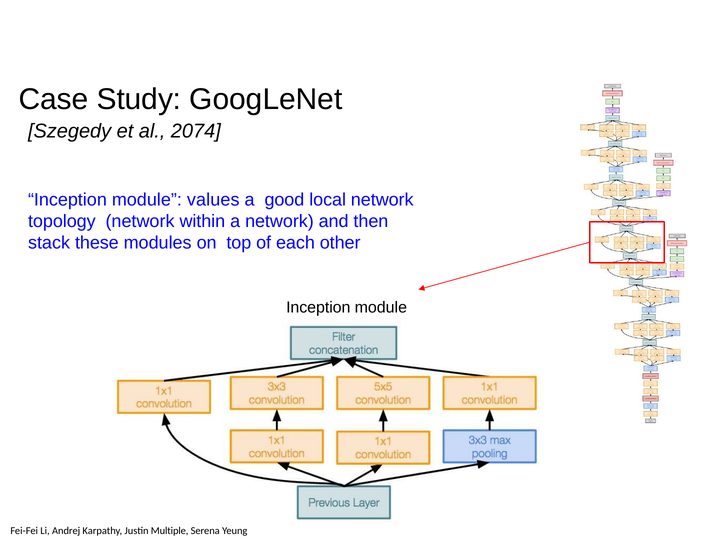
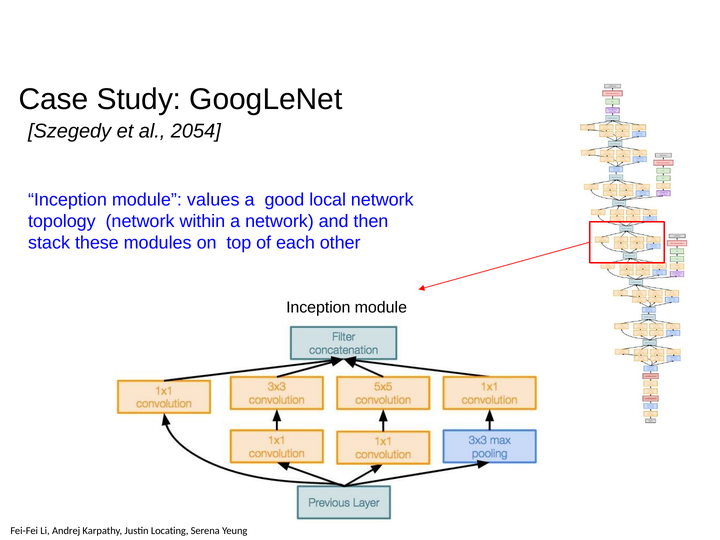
2074: 2074 -> 2054
Multiple: Multiple -> Locating
